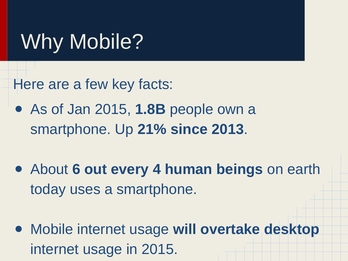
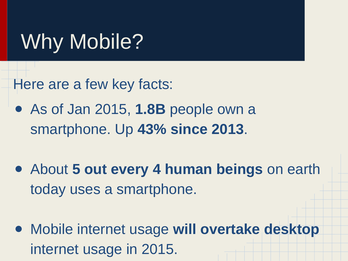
21%: 21% -> 43%
6: 6 -> 5
